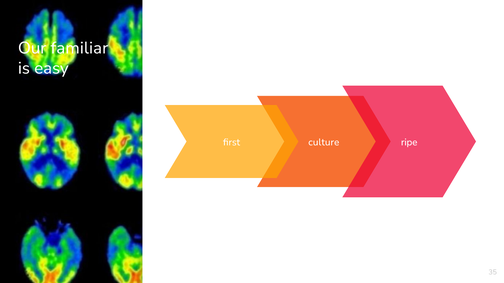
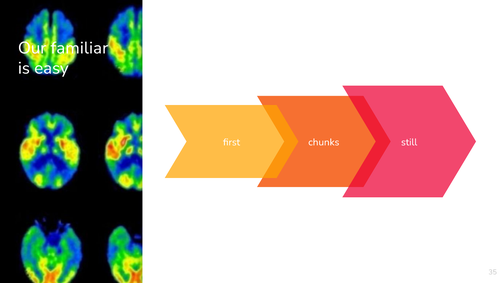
culture: culture -> chunks
ripe: ripe -> still
